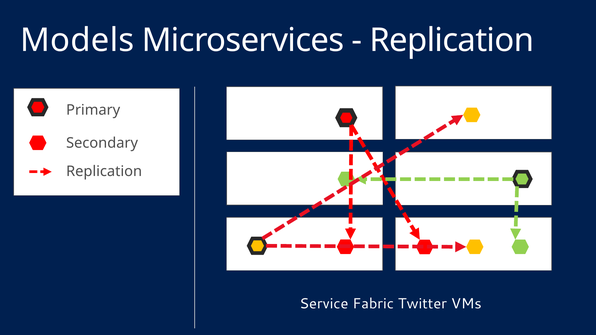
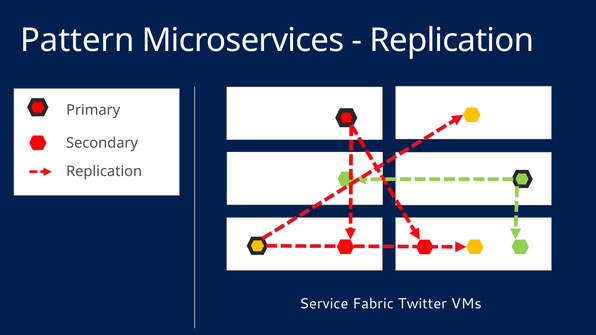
Models: Models -> Pattern
